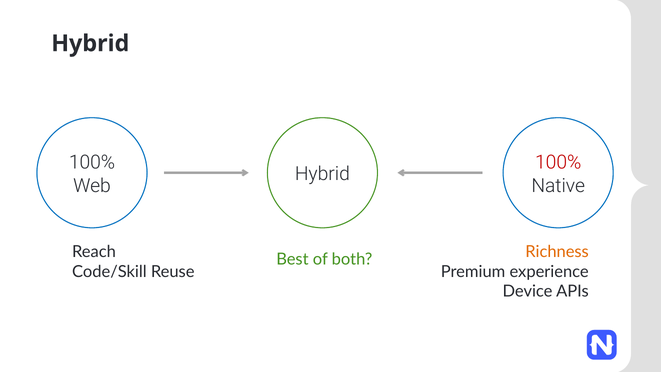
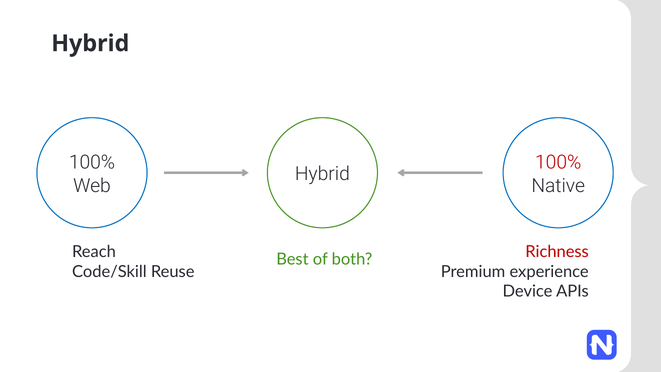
Richness colour: orange -> red
